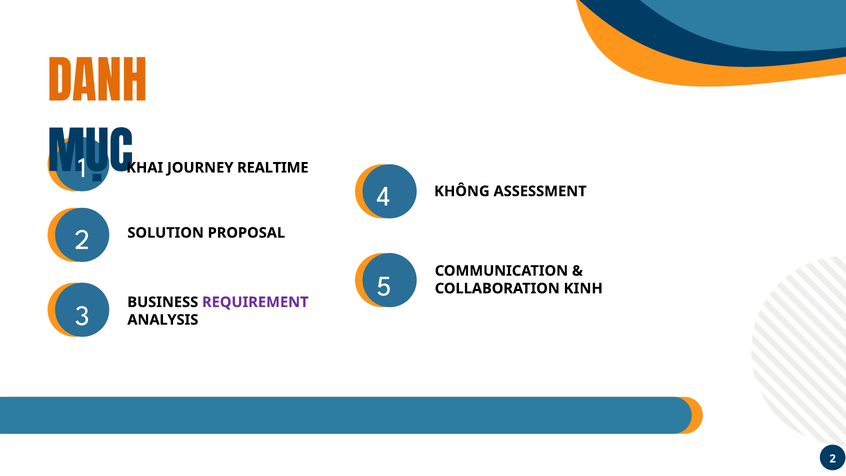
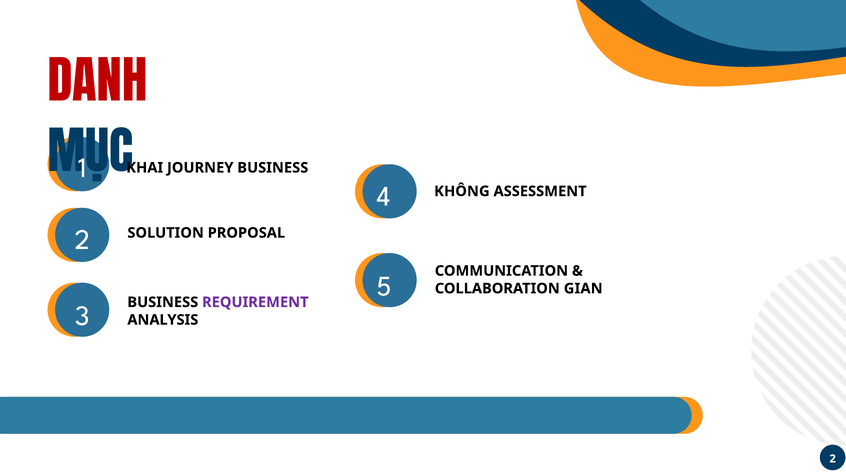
DANH colour: orange -> red
JOURNEY REALTIME: REALTIME -> BUSINESS
KINH: KINH -> GIAN
